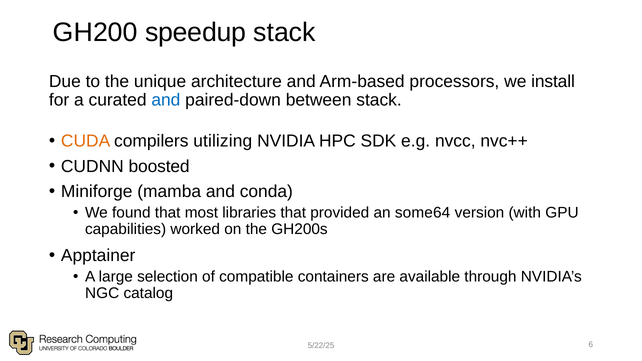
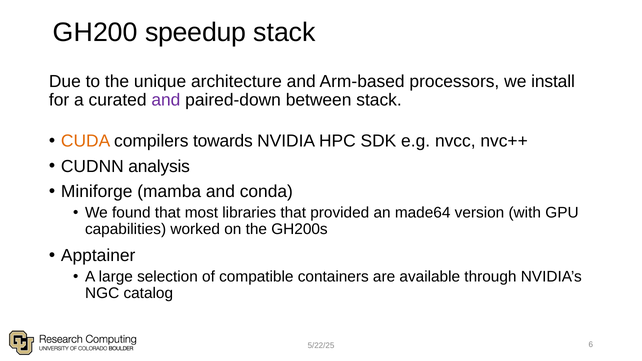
and at (166, 100) colour: blue -> purple
utilizing: utilizing -> towards
boosted: boosted -> analysis
some64: some64 -> made64
